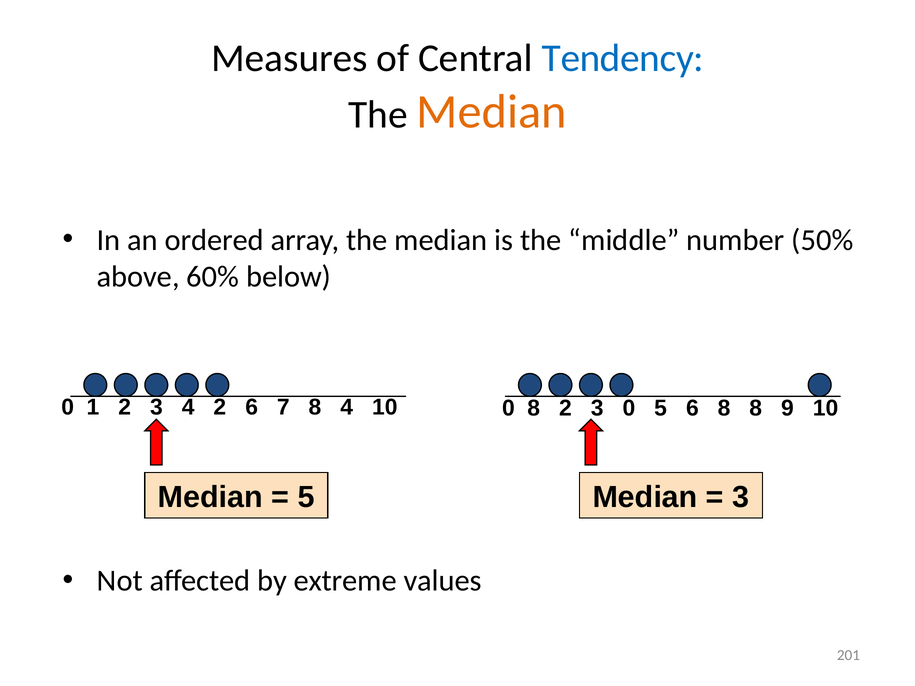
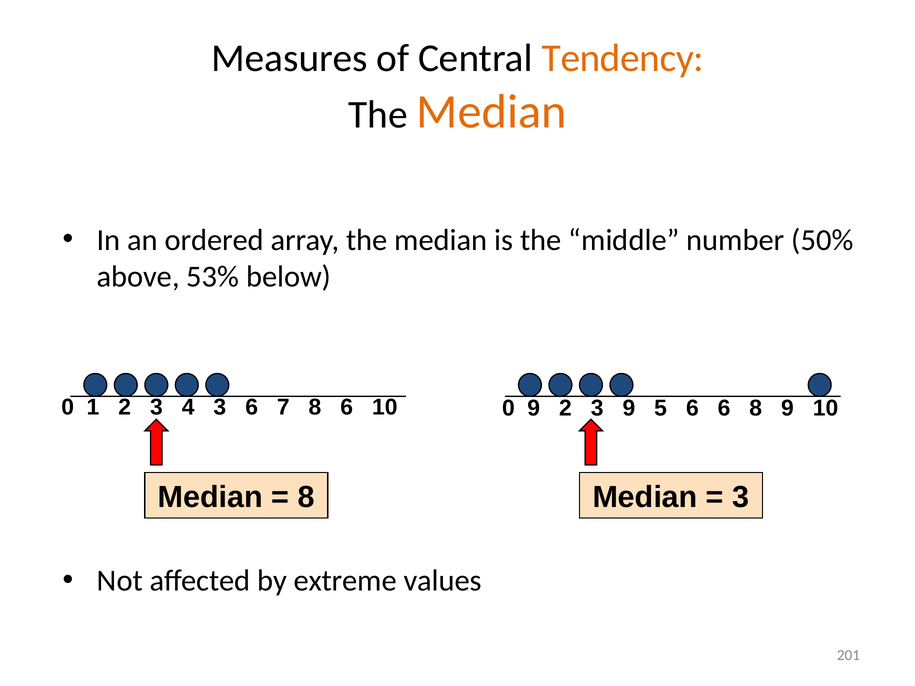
Tendency colour: blue -> orange
60%: 60% -> 53%
4 2: 2 -> 3
8 4: 4 -> 6
0 8: 8 -> 9
3 0: 0 -> 9
6 8: 8 -> 6
5 at (306, 498): 5 -> 8
